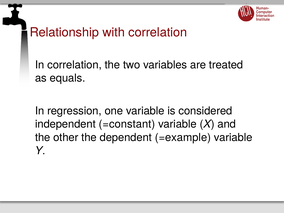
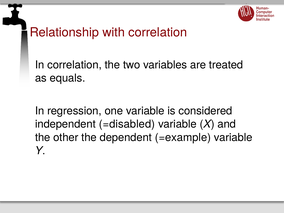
=constant: =constant -> =disabled
